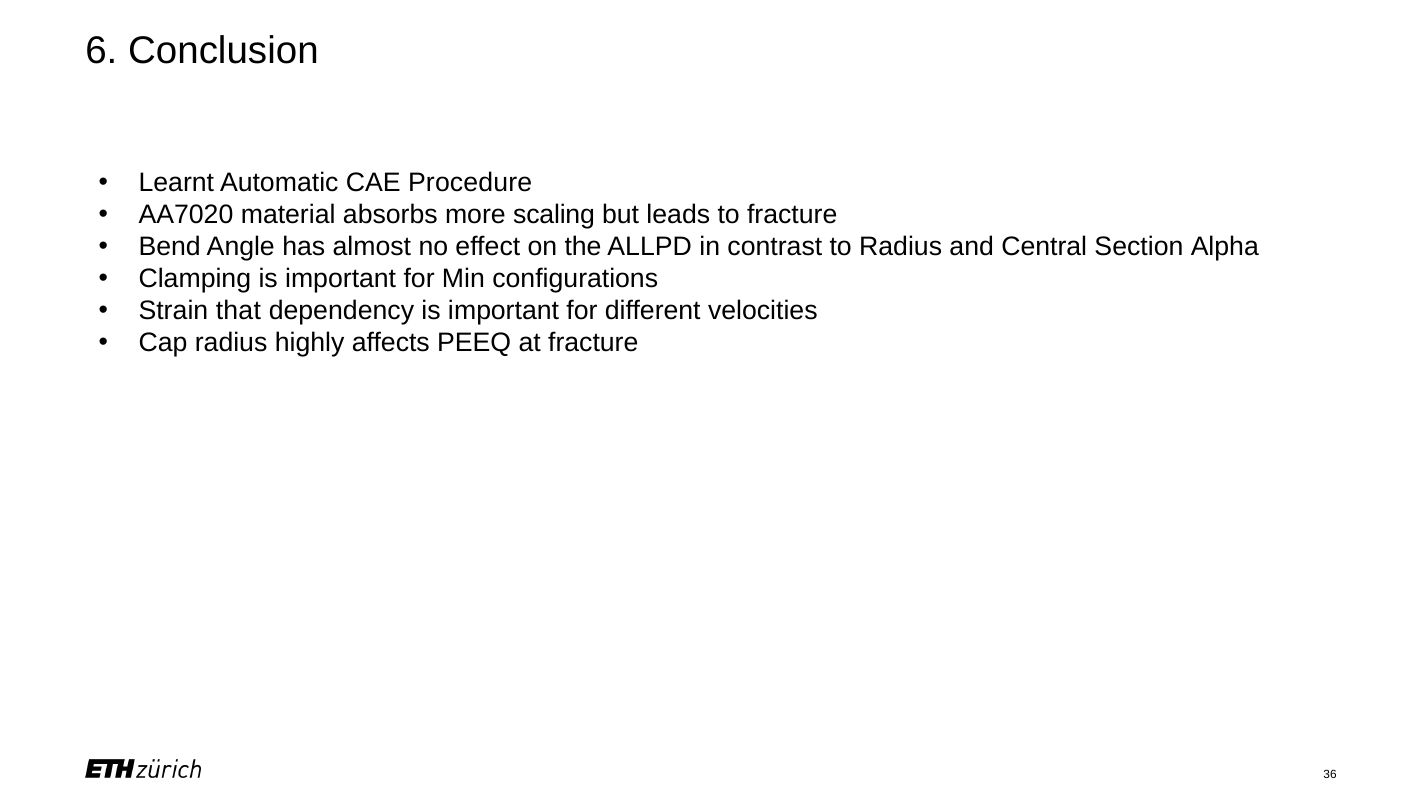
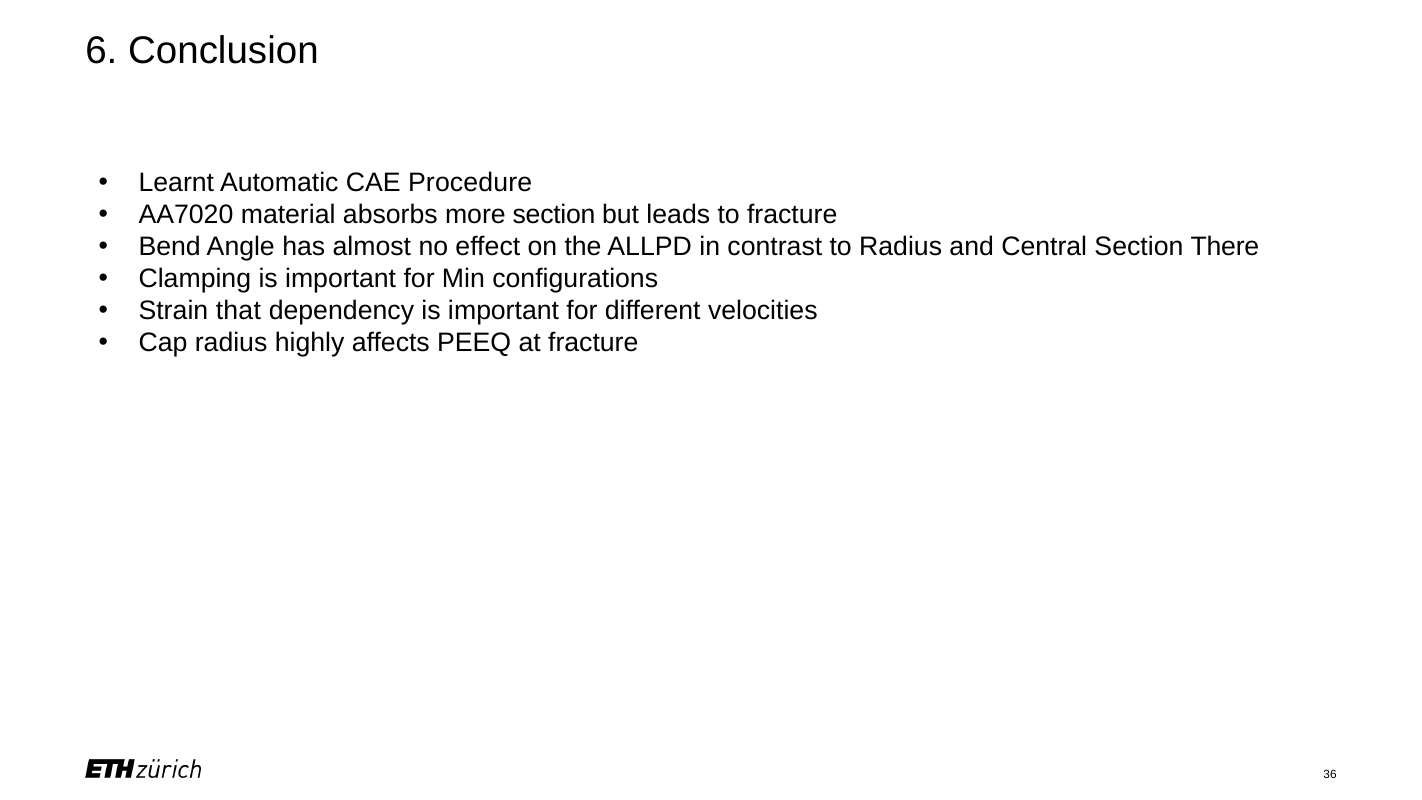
more scaling: scaling -> section
Alpha: Alpha -> There
